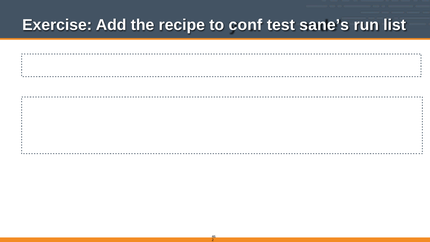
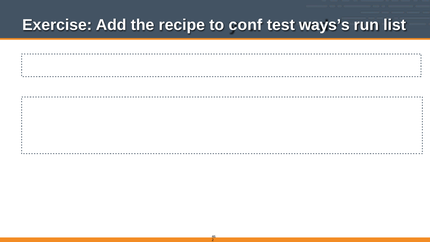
sane’s: sane’s -> ways’s
